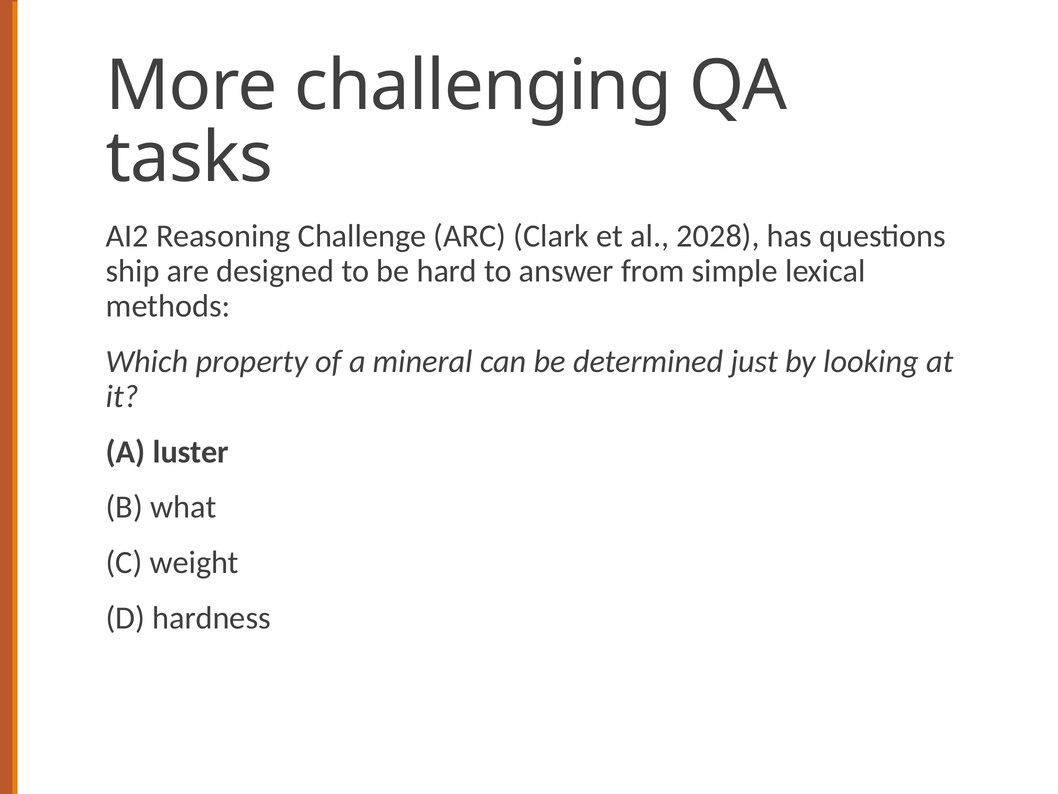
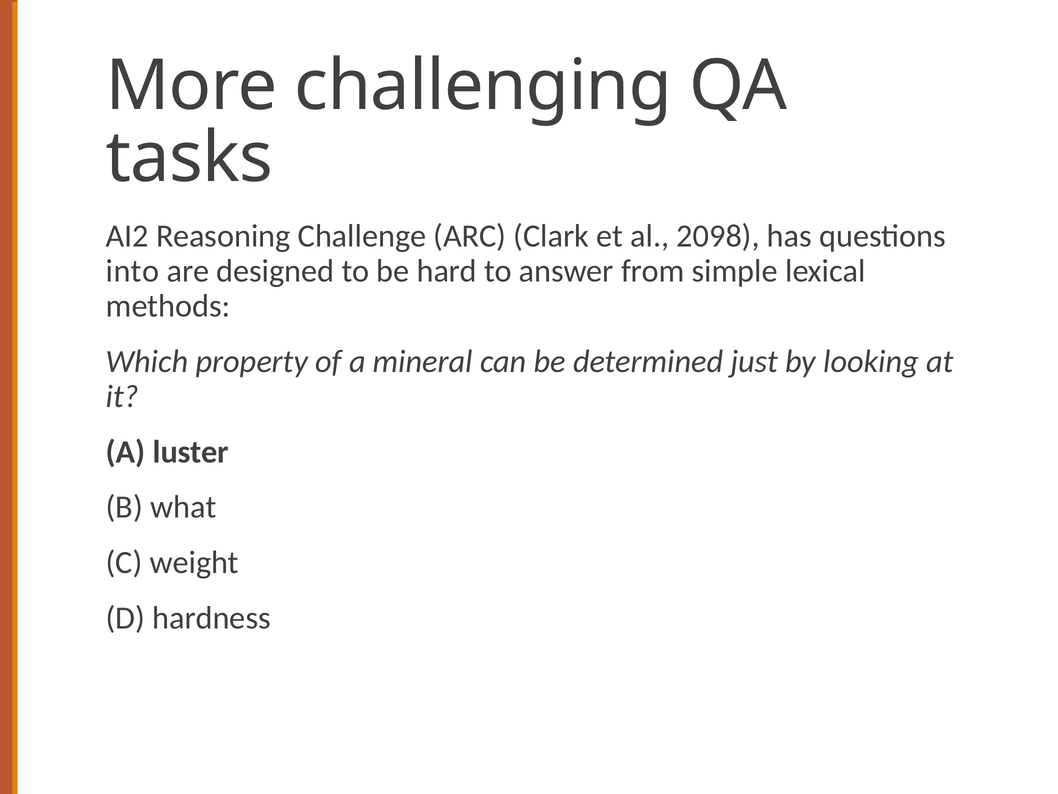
2028: 2028 -> 2098
ship: ship -> into
